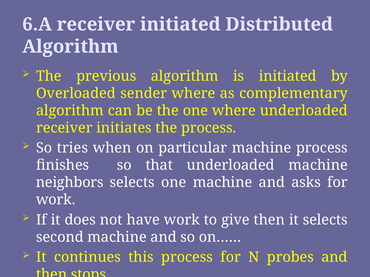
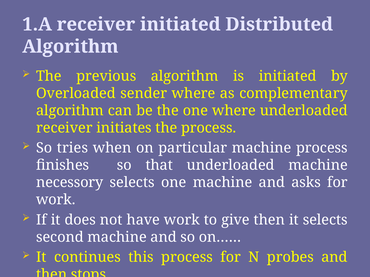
6.A: 6.A -> 1.A
neighbors: neighbors -> necessory
